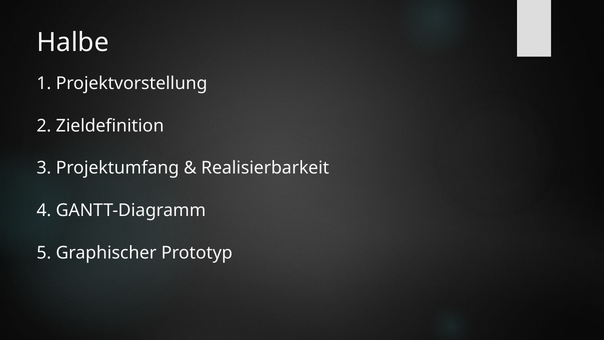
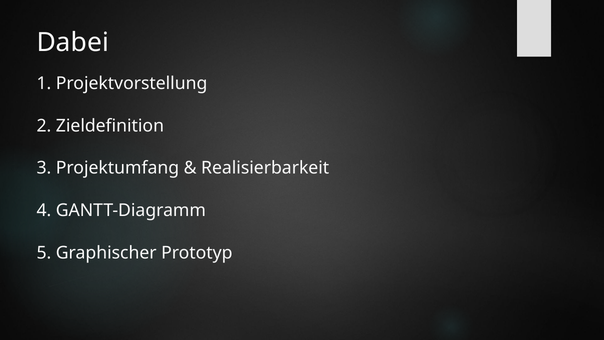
Halbe: Halbe -> Dabei
